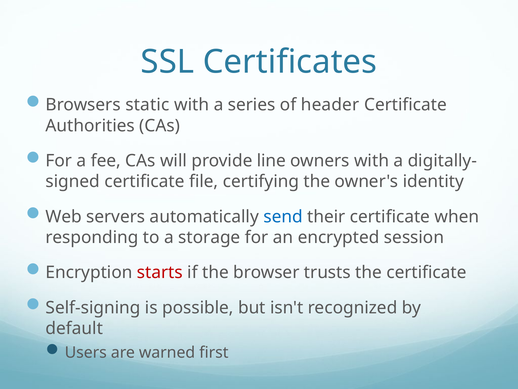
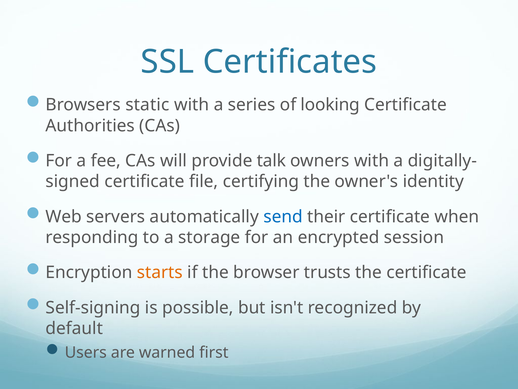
header: header -> looking
line: line -> talk
starts colour: red -> orange
